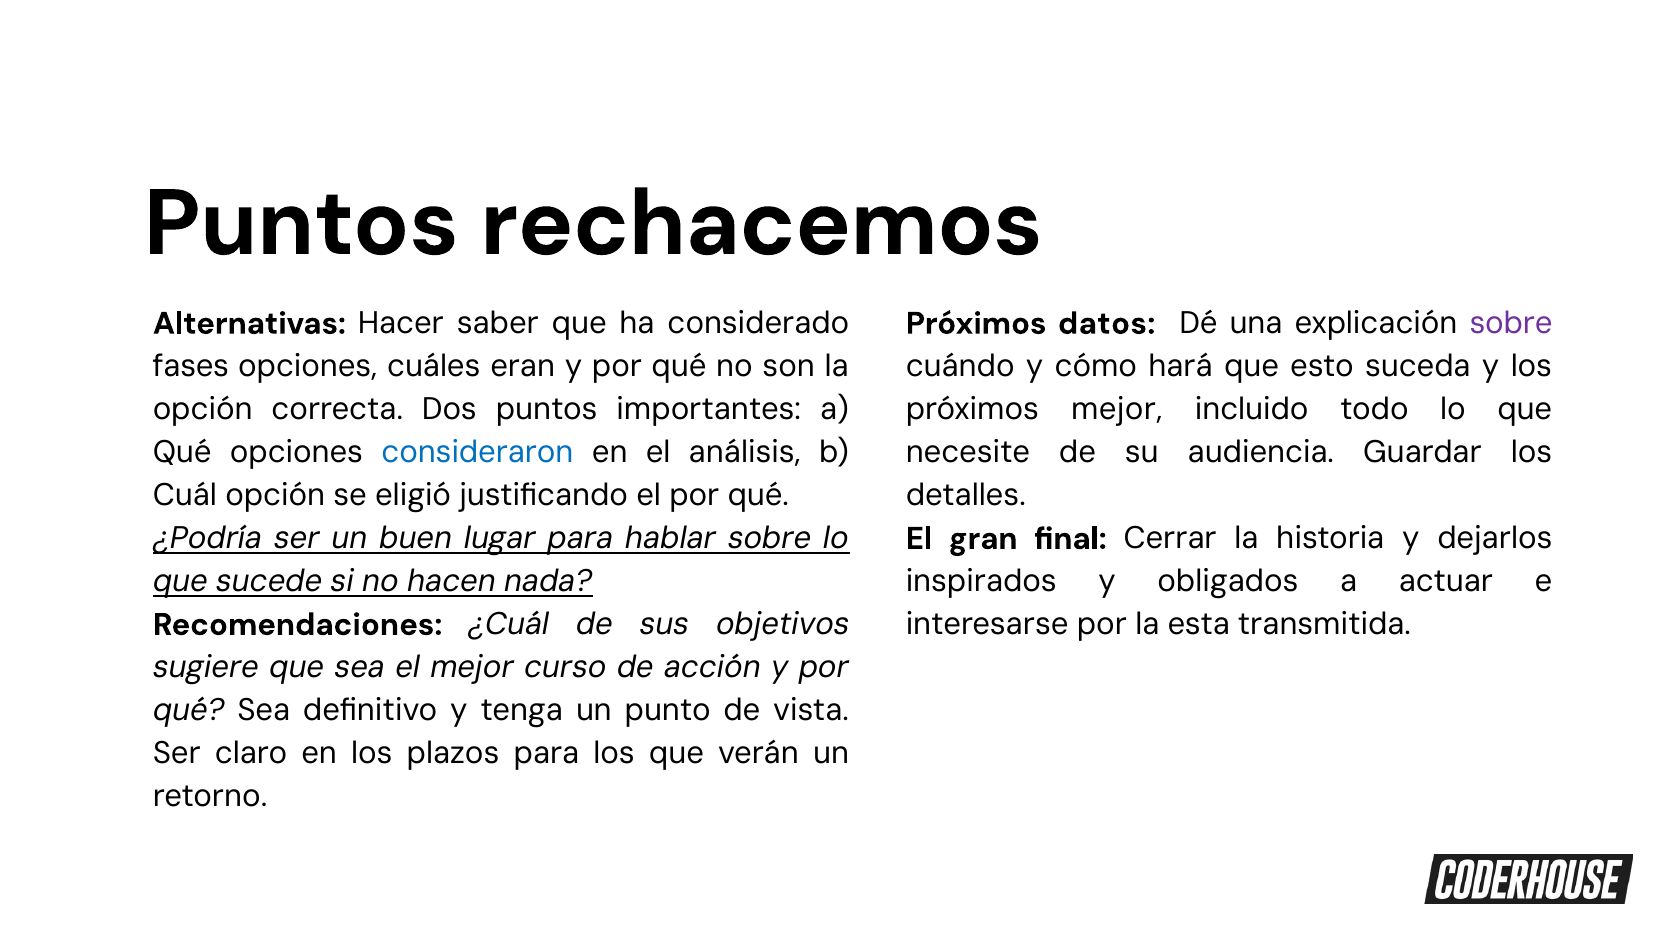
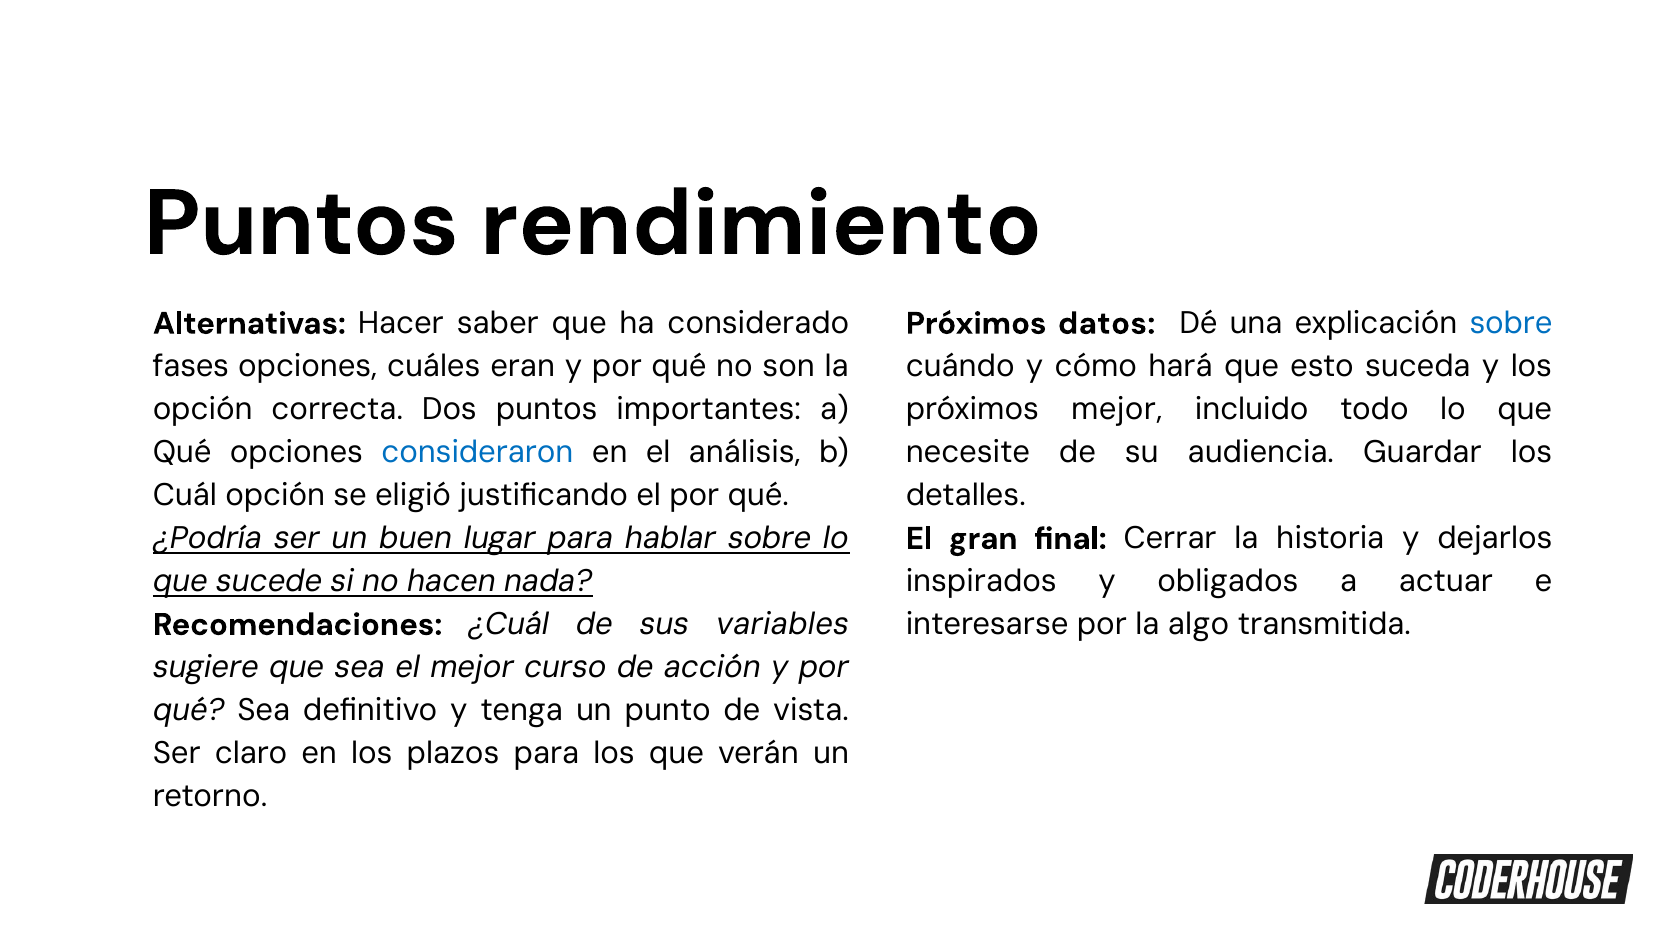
rechacemos: rechacemos -> rendimiento
sobre at (1511, 323) colour: purple -> blue
objetivos: objetivos -> variables
esta: esta -> algo
